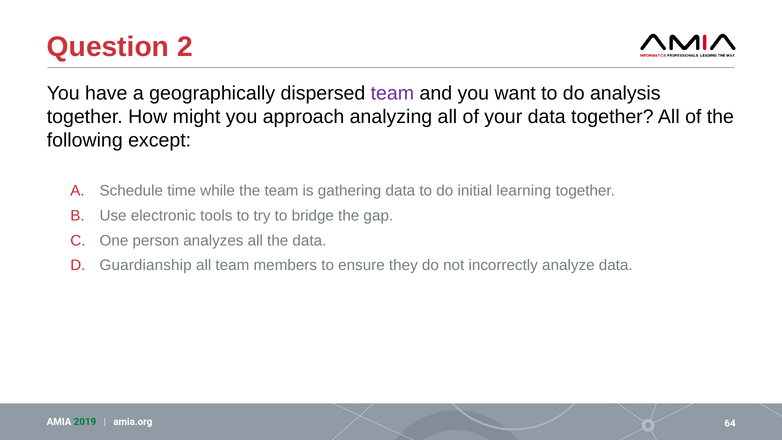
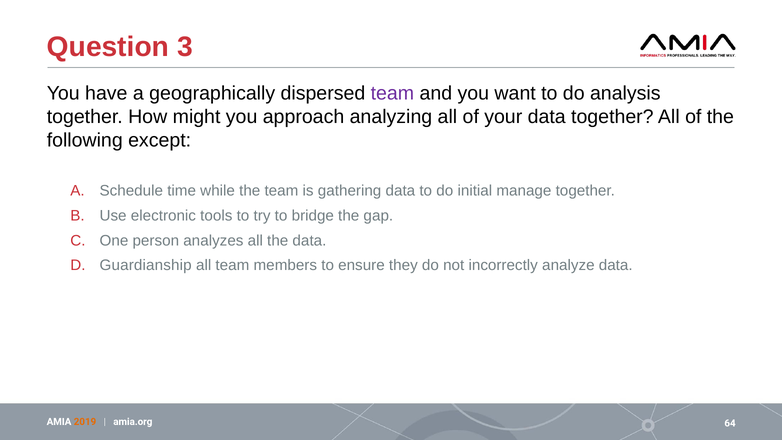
2: 2 -> 3
learning: learning -> manage
2019 colour: green -> orange
